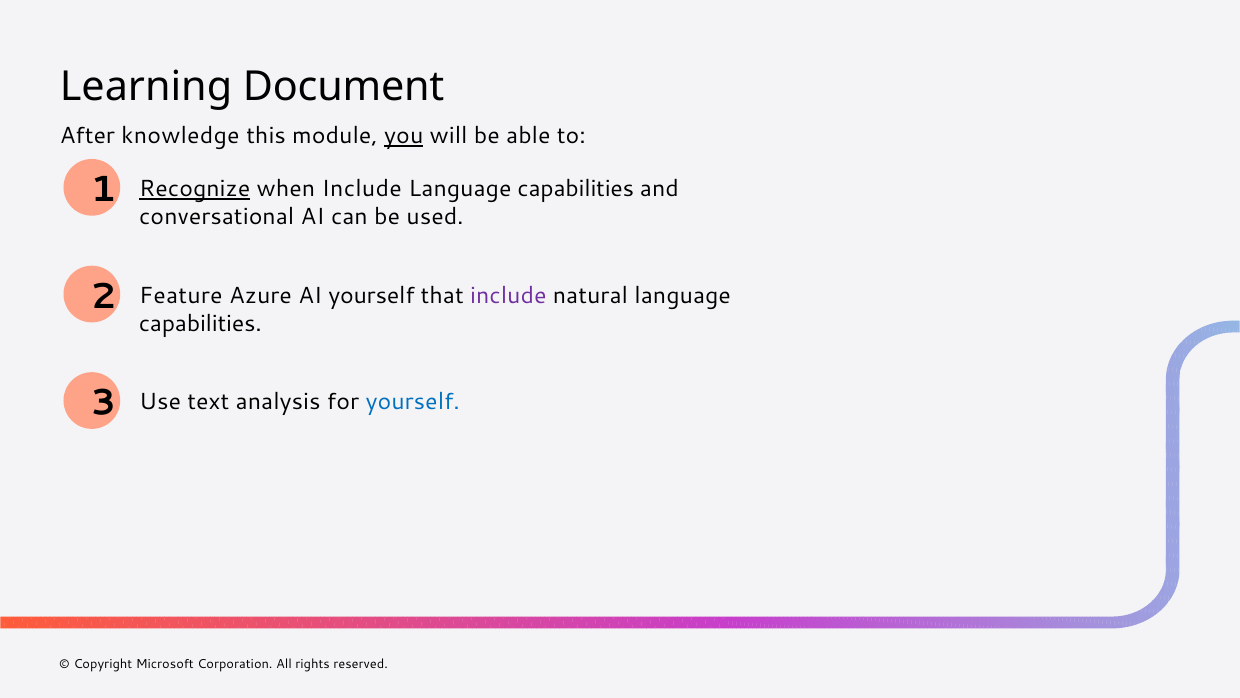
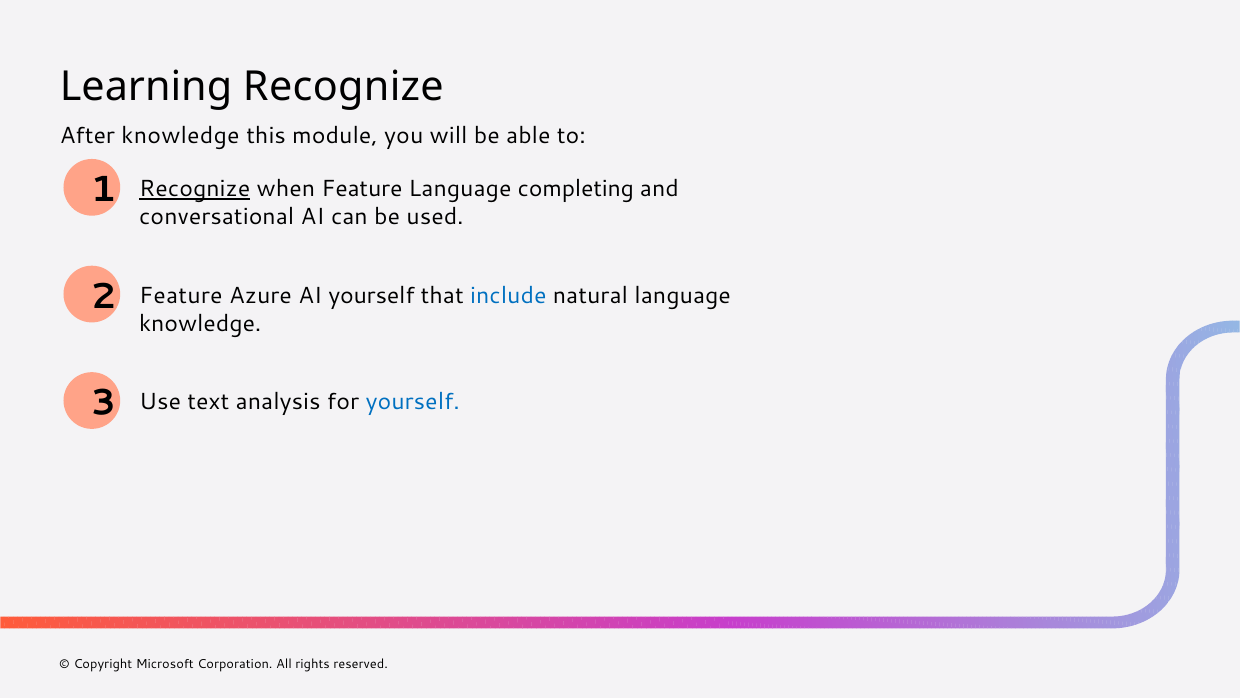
Learning Document: Document -> Recognize
you underline: present -> none
when Include: Include -> Feature
capabilities at (576, 189): capabilities -> completing
include at (508, 295) colour: purple -> blue
capabilities at (200, 323): capabilities -> knowledge
